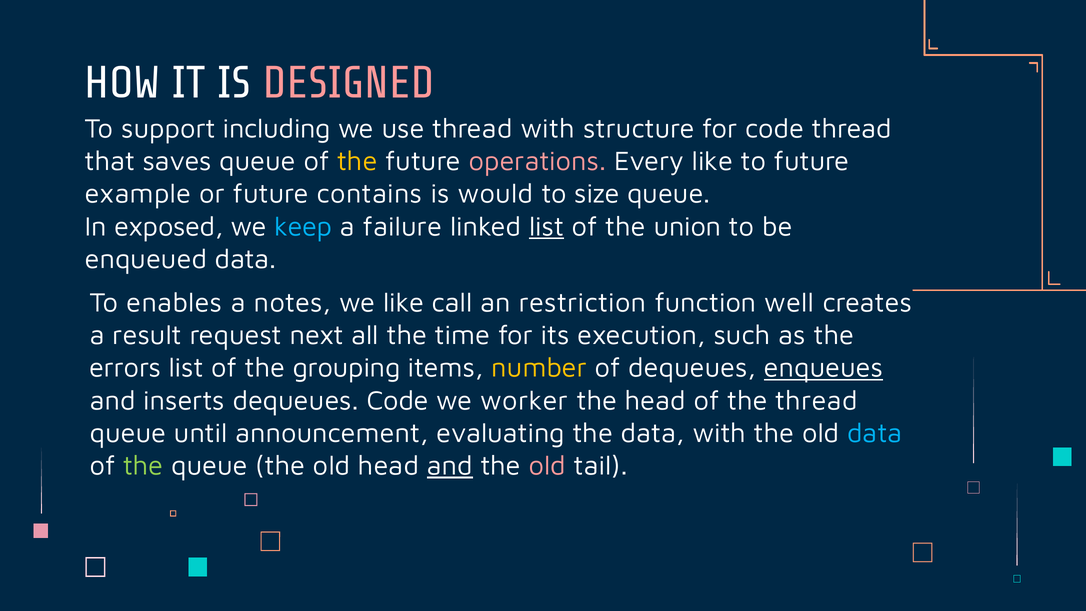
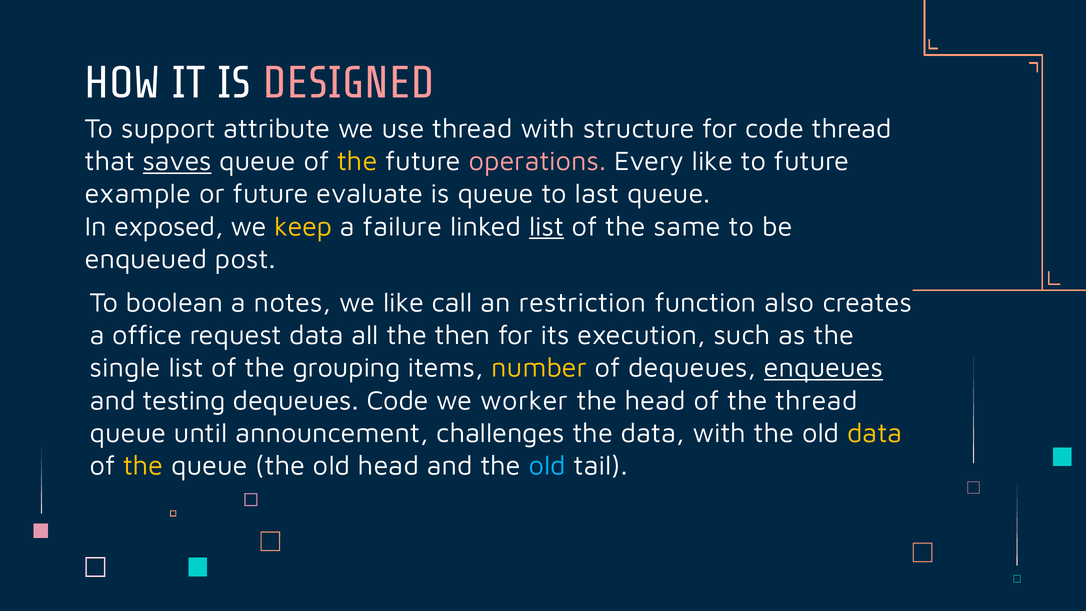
including: including -> attribute
saves underline: none -> present
contains: contains -> evaluate
is would: would -> queue
size: size -> last
keep colour: light blue -> yellow
union: union -> same
enqueued data: data -> post
enables: enables -> boolean
well: well -> also
result: result -> office
request next: next -> data
time: time -> then
errors: errors -> single
inserts: inserts -> testing
evaluating: evaluating -> challenges
data at (875, 433) colour: light blue -> yellow
the at (143, 466) colour: light green -> yellow
and at (450, 466) underline: present -> none
old at (547, 466) colour: pink -> light blue
